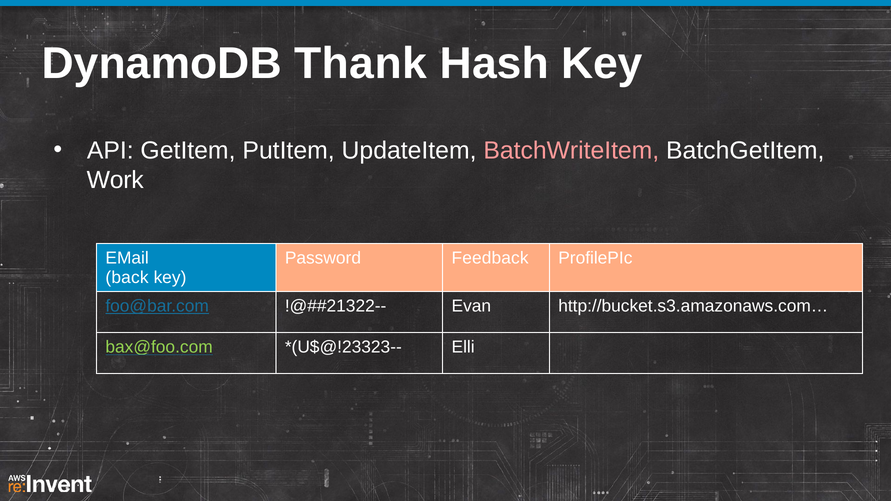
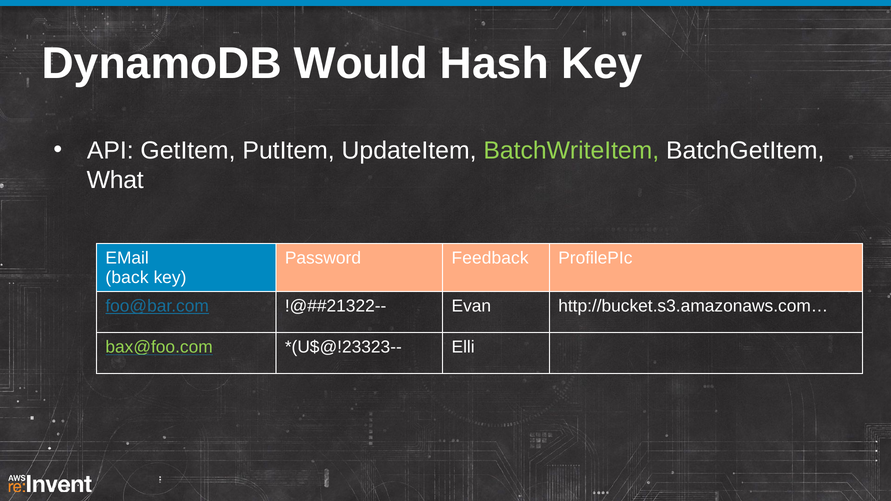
Thank: Thank -> Would
BatchWriteItem colour: pink -> light green
Work: Work -> What
